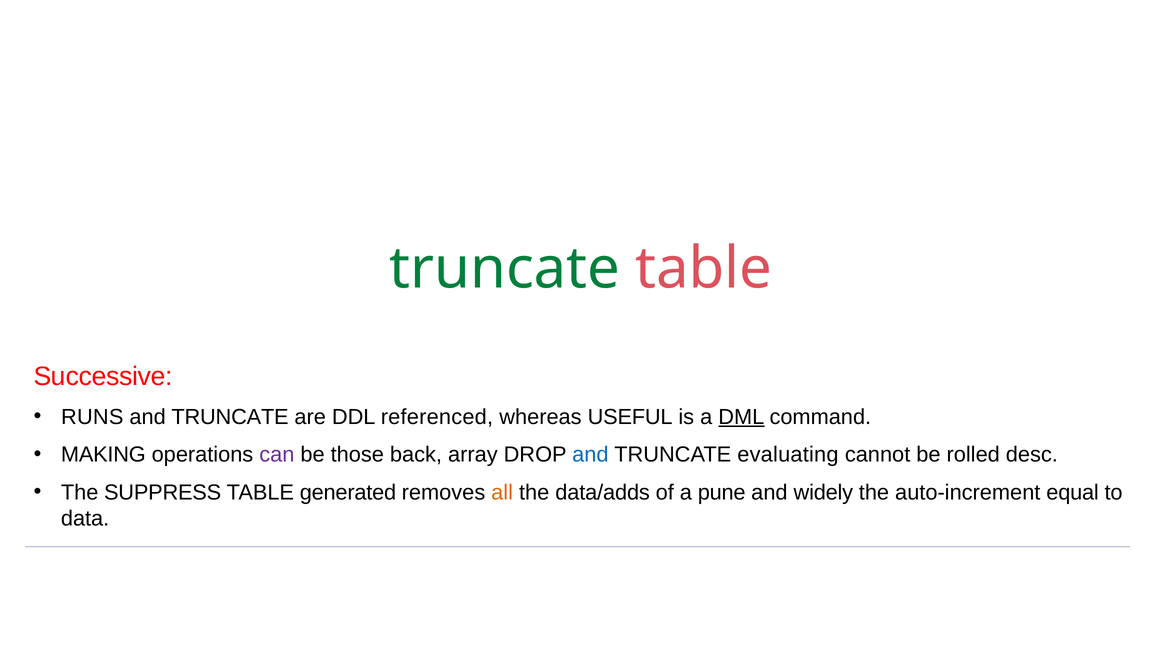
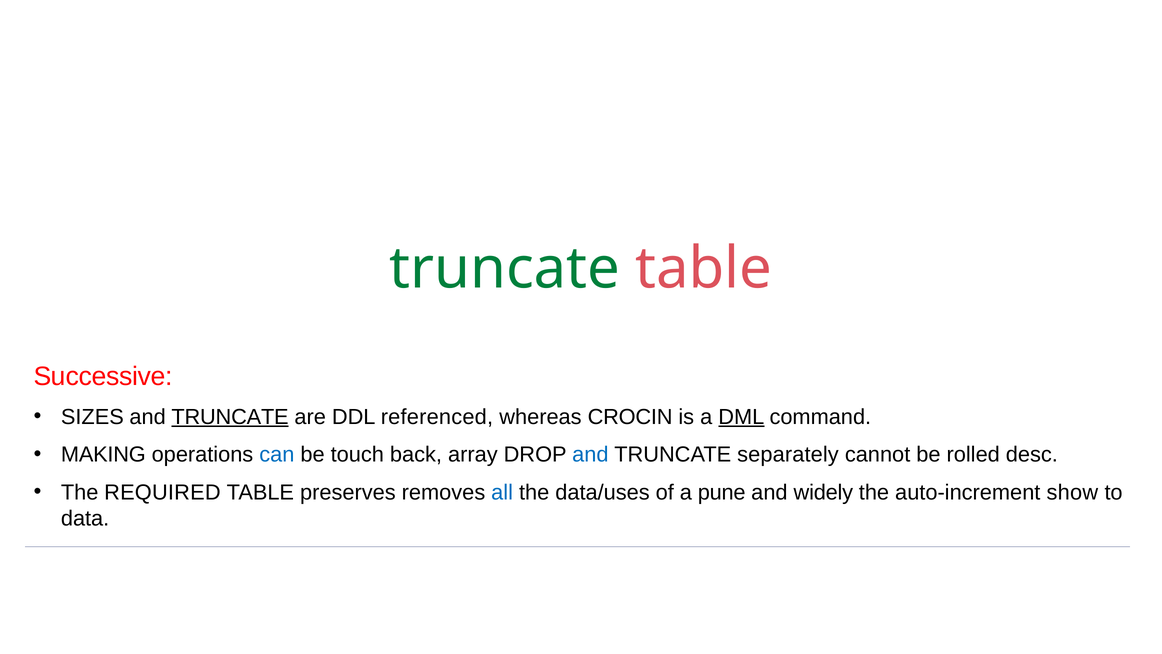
RUNS: RUNS -> SIZES
TRUNCATE at (230, 417) underline: none -> present
USEFUL: USEFUL -> CROCIN
can colour: purple -> blue
those: those -> touch
evaluating: evaluating -> separately
SUPPRESS: SUPPRESS -> REQUIRED
generated: generated -> preserves
all colour: orange -> blue
data/adds: data/adds -> data/uses
equal: equal -> show
